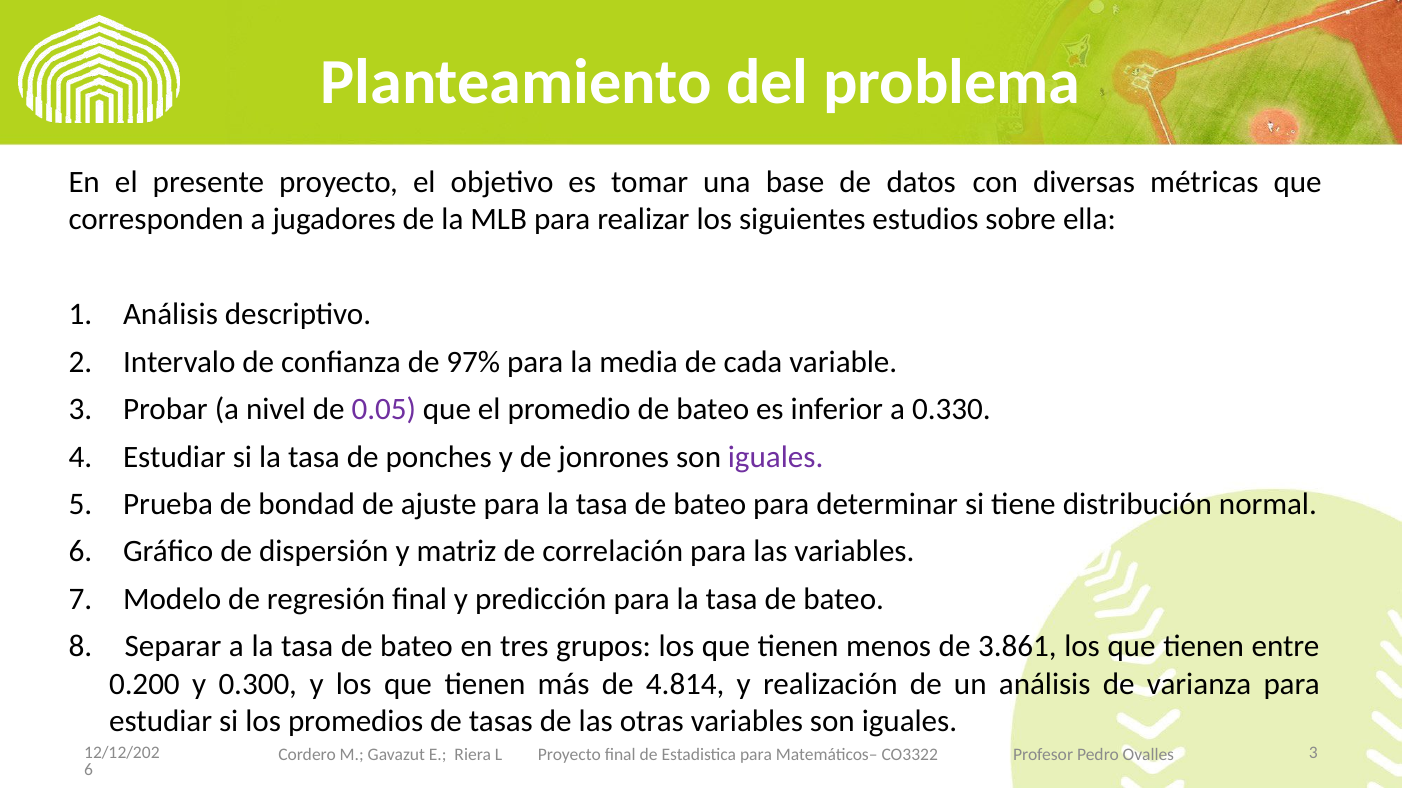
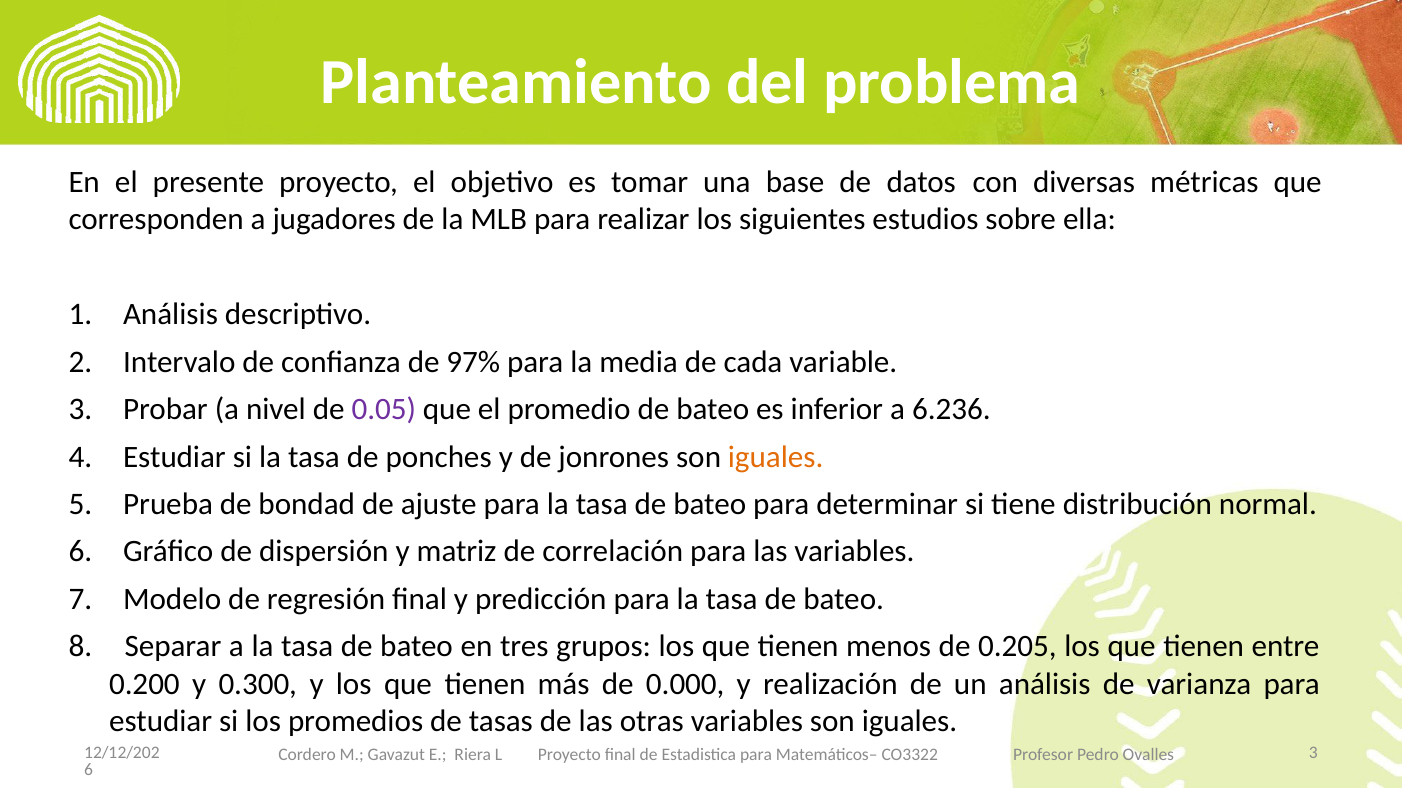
0.330: 0.330 -> 6.236
iguales at (776, 457) colour: purple -> orange
3.861: 3.861 -> 0.205
4.814: 4.814 -> 0.000
